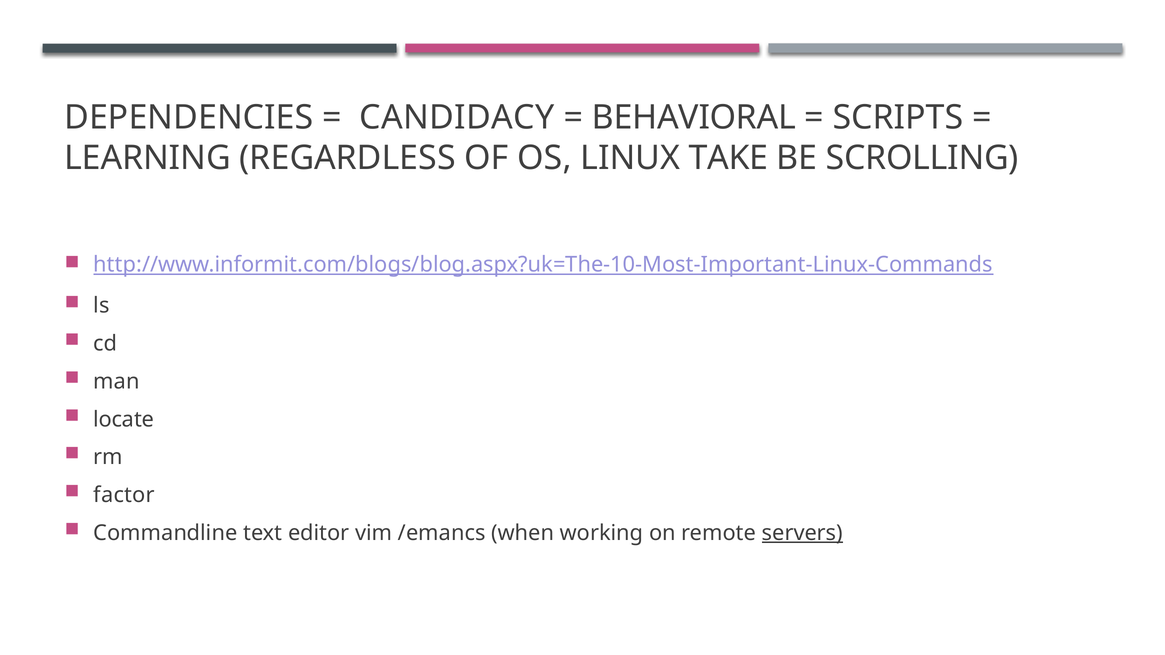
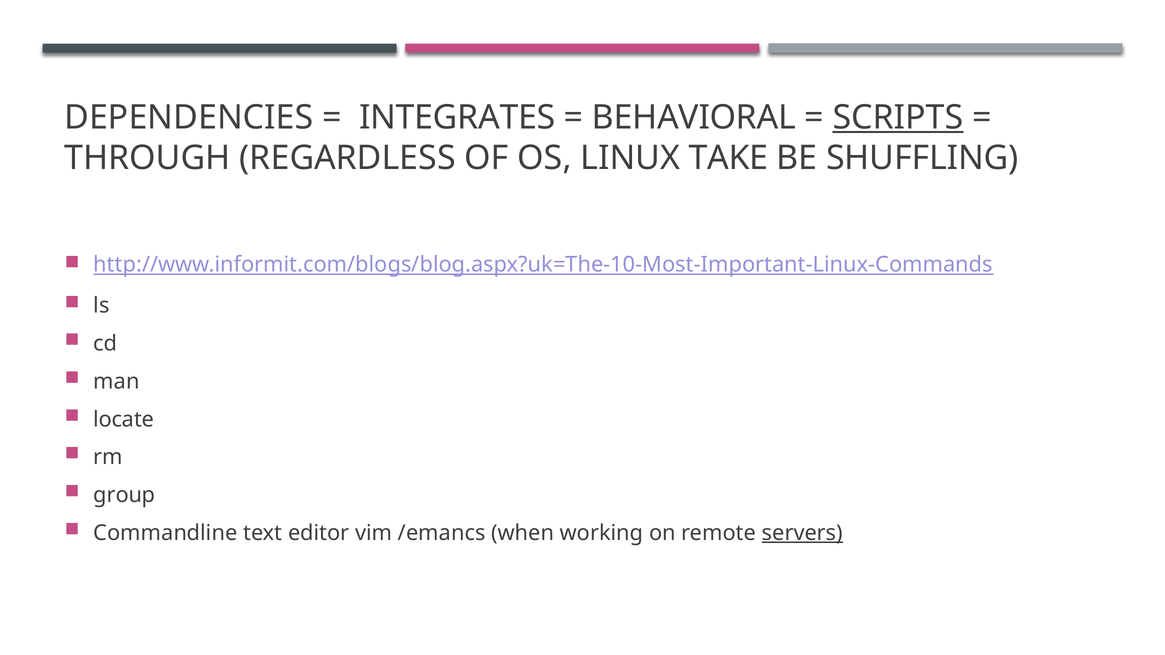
CANDIDACY: CANDIDACY -> INTEGRATES
SCRIPTS underline: none -> present
LEARNING: LEARNING -> THROUGH
SCROLLING: SCROLLING -> SHUFFLING
factor: factor -> group
